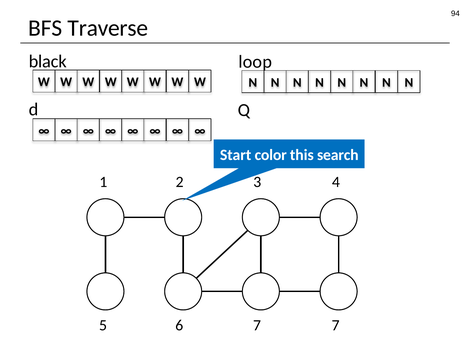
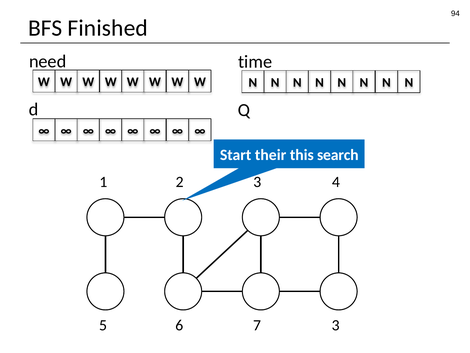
Traverse: Traverse -> Finished
black: black -> need
loop: loop -> time
color: color -> their
7 7: 7 -> 3
